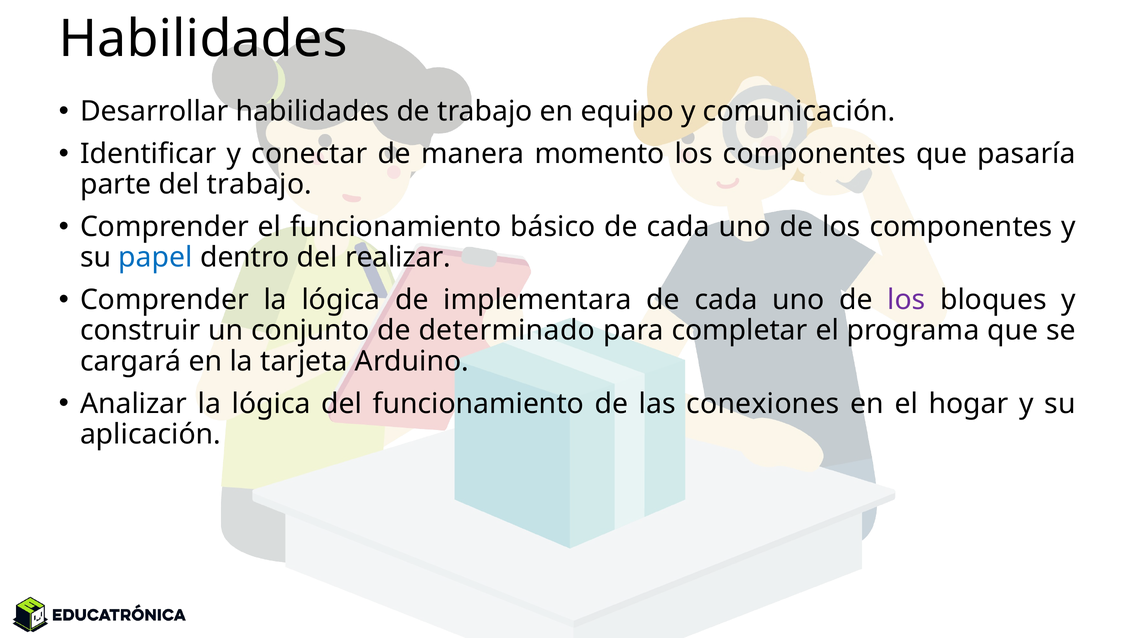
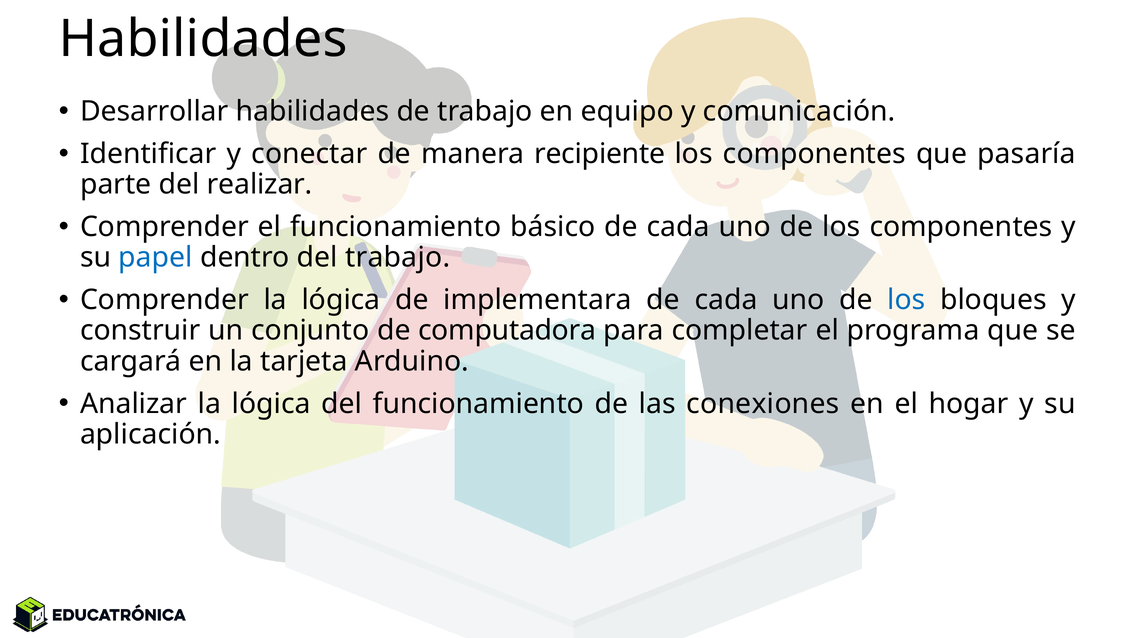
momento: momento -> recipiente
del trabajo: trabajo -> realizar
del realizar: realizar -> trabajo
los at (906, 300) colour: purple -> blue
determinado: determinado -> computadora
